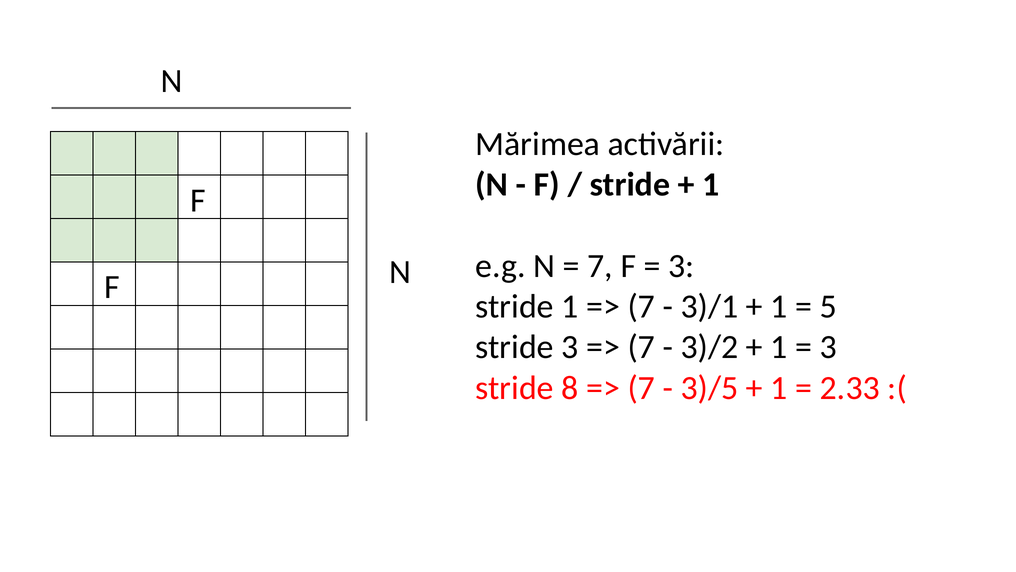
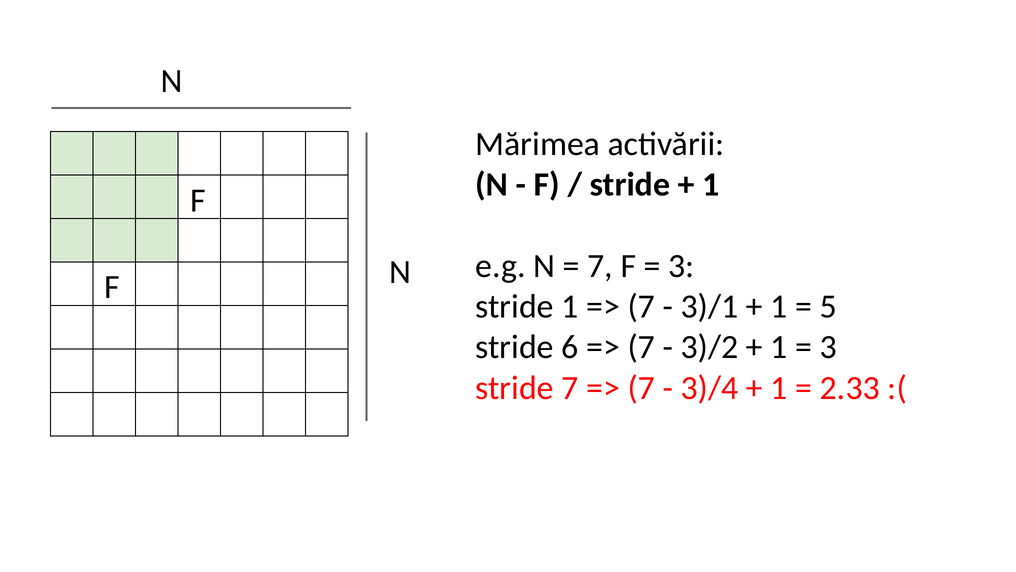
stride 3: 3 -> 6
stride 8: 8 -> 7
3)/5: 3)/5 -> 3)/4
